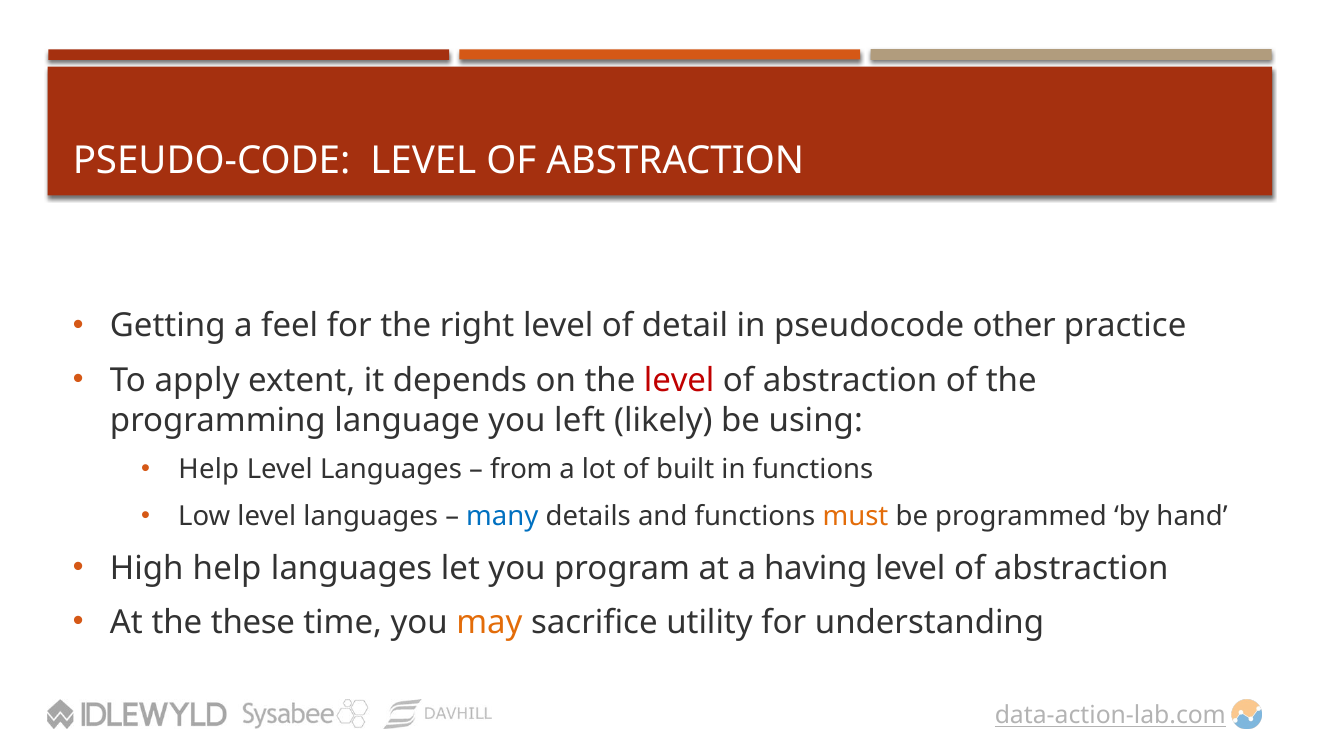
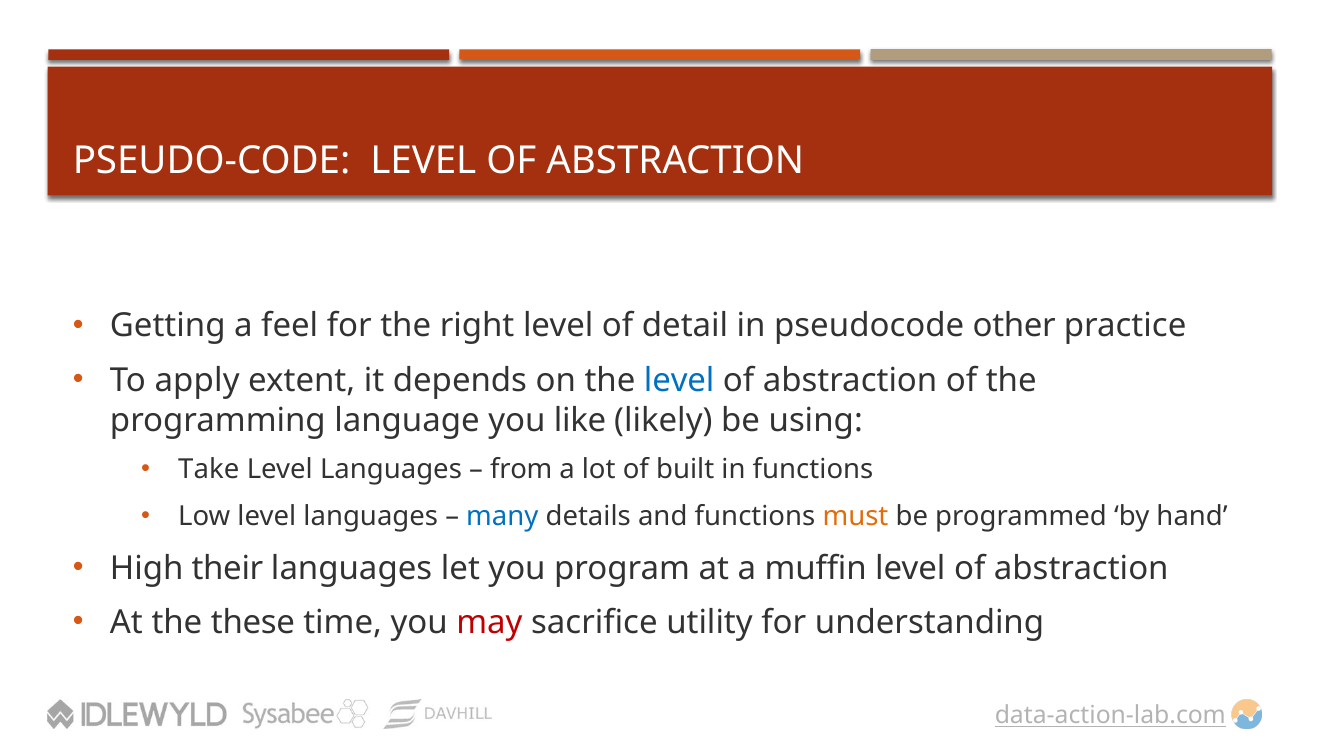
level at (679, 380) colour: red -> blue
left: left -> like
Help at (209, 470): Help -> Take
High help: help -> their
having: having -> muffin
may colour: orange -> red
